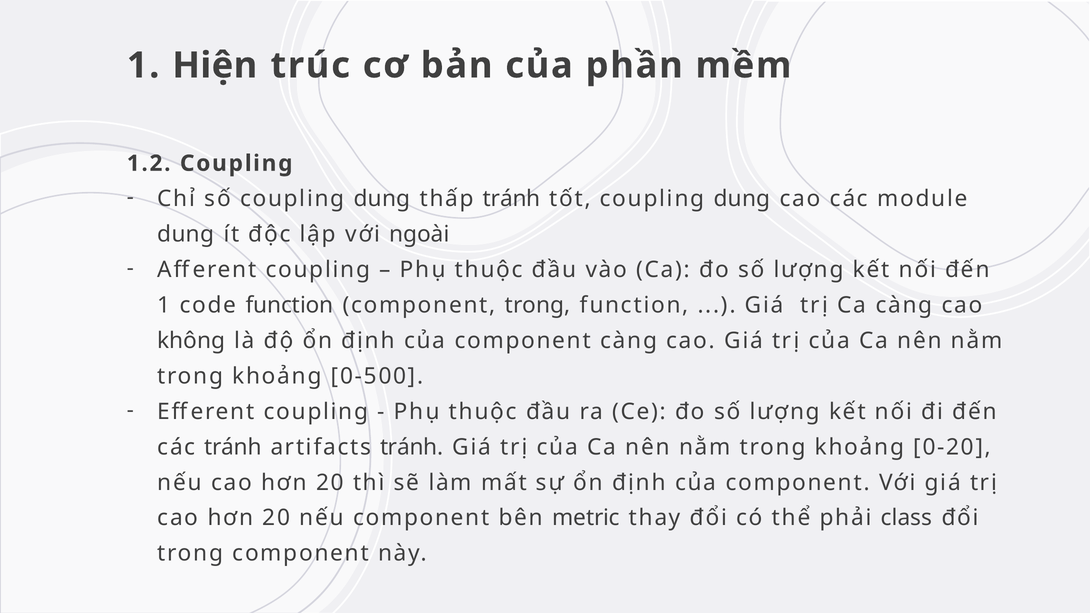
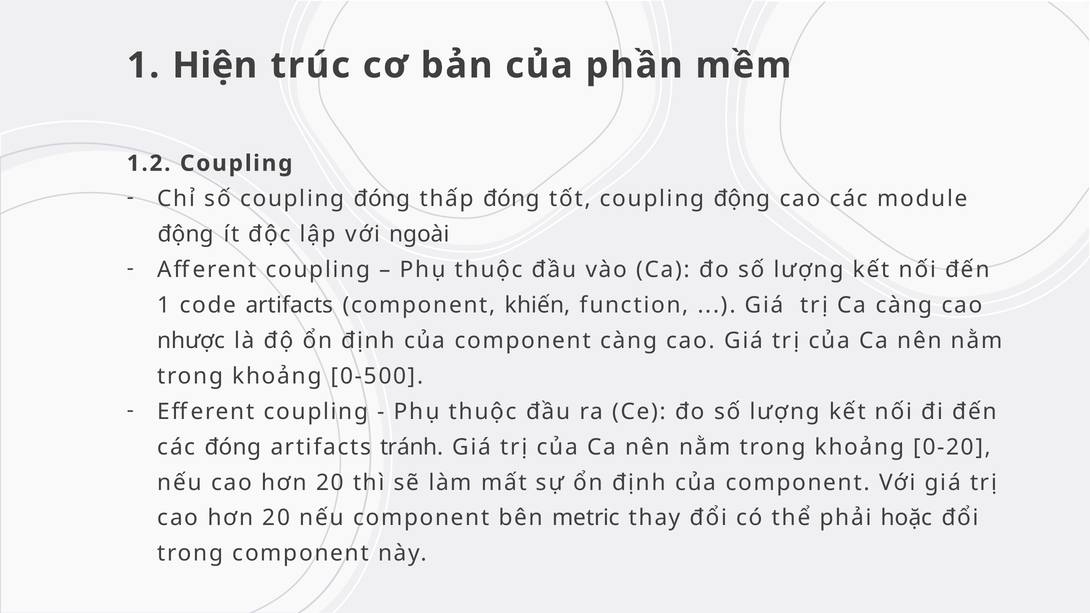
số coupling dung: dung -> đóng
thấp tránh: tránh -> đóng
tốt coupling dung: dung -> động
dung at (186, 234): dung -> động
code function: function -> artifacts
component trong: trong -> khiến
không: không -> nhược
các tránh: tránh -> đóng
class: class -> hoặc
